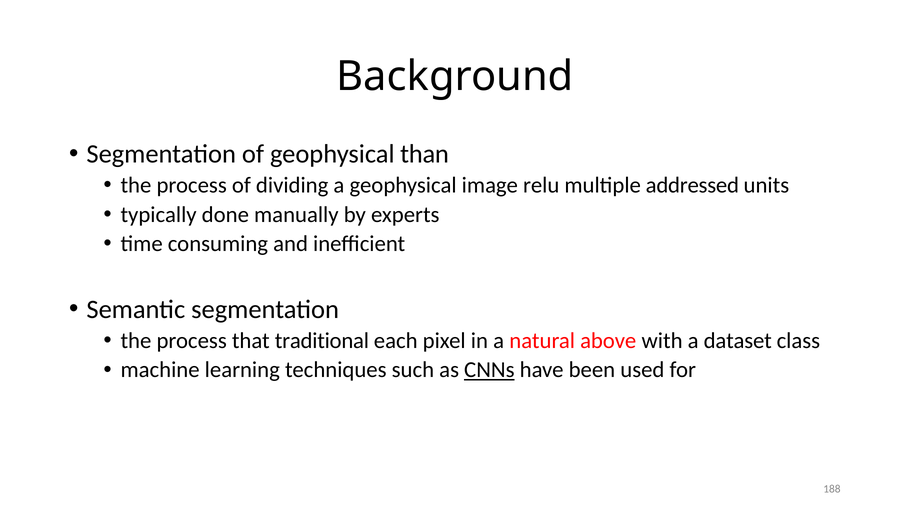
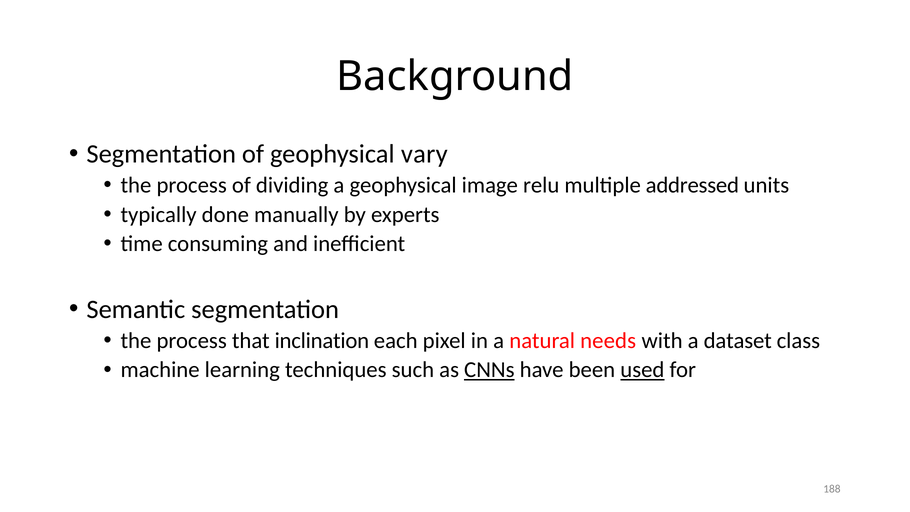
than: than -> vary
traditional: traditional -> inclination
above: above -> needs
used underline: none -> present
